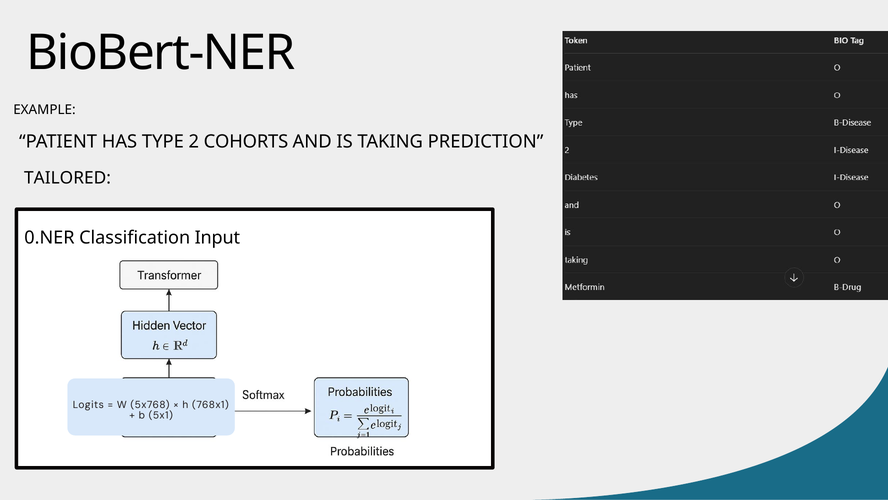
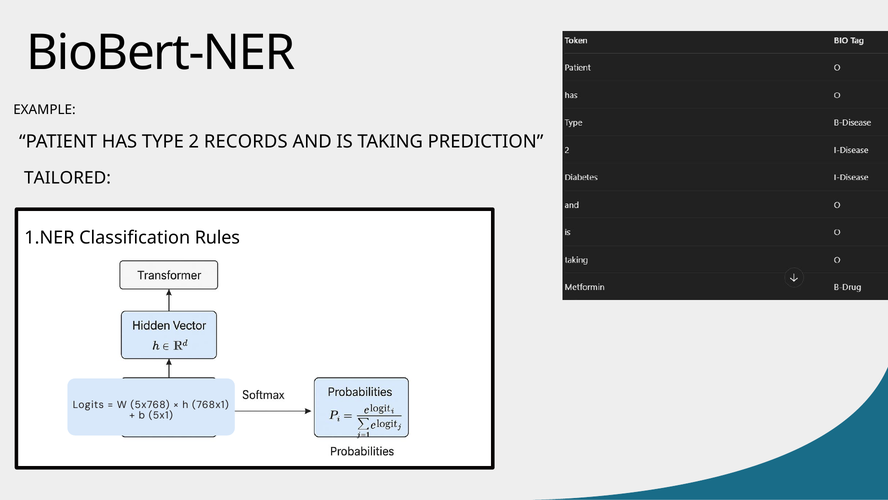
COHORTS: COHORTS -> RECORDS
0.NER: 0.NER -> 1.NER
Input: Input -> Rules
